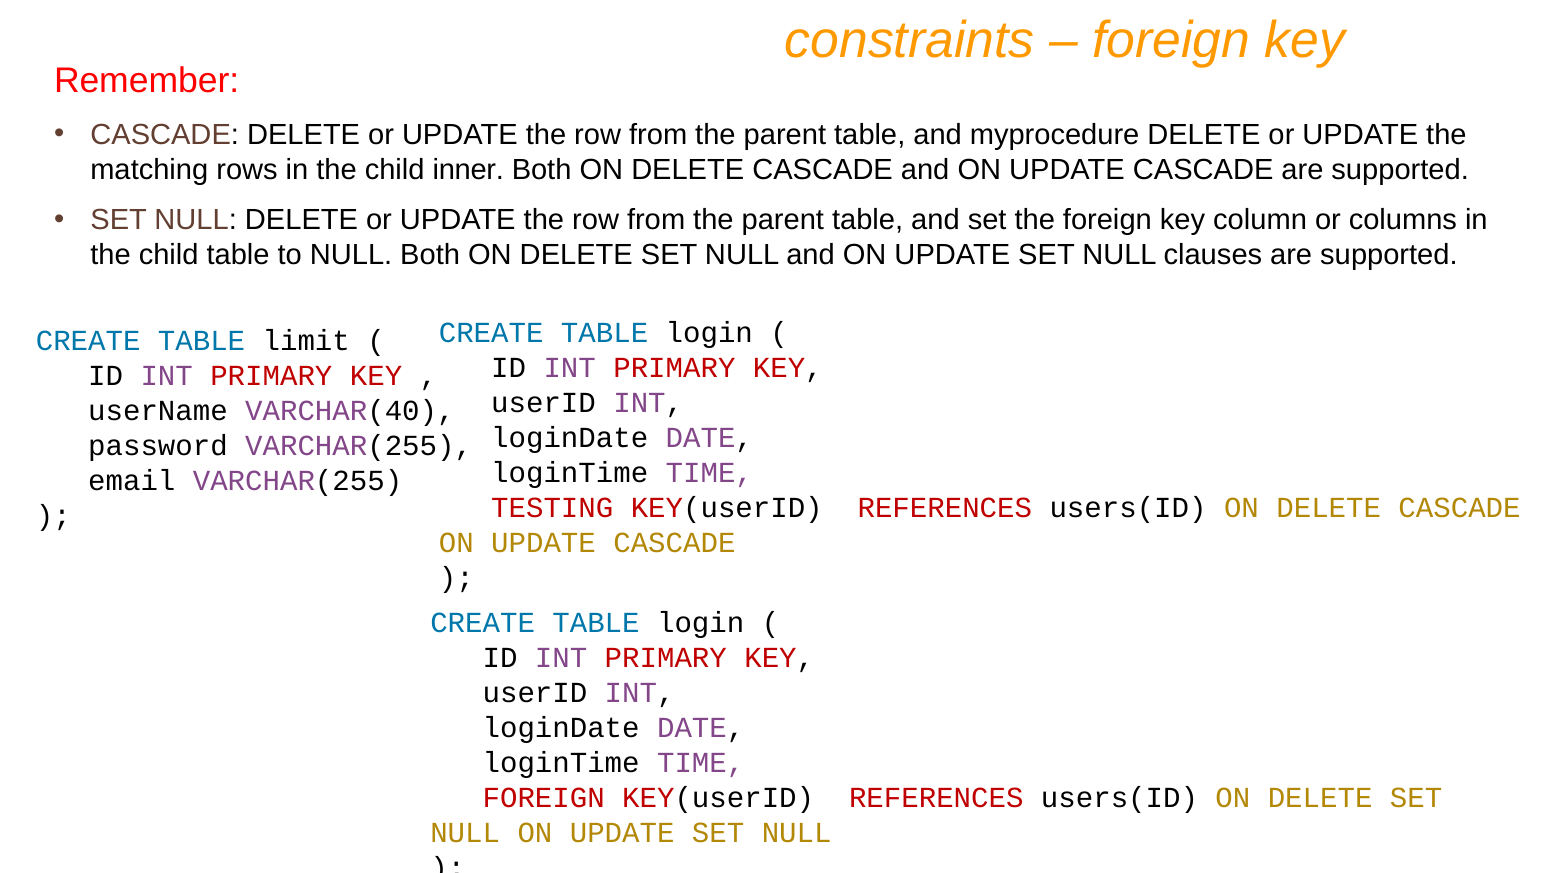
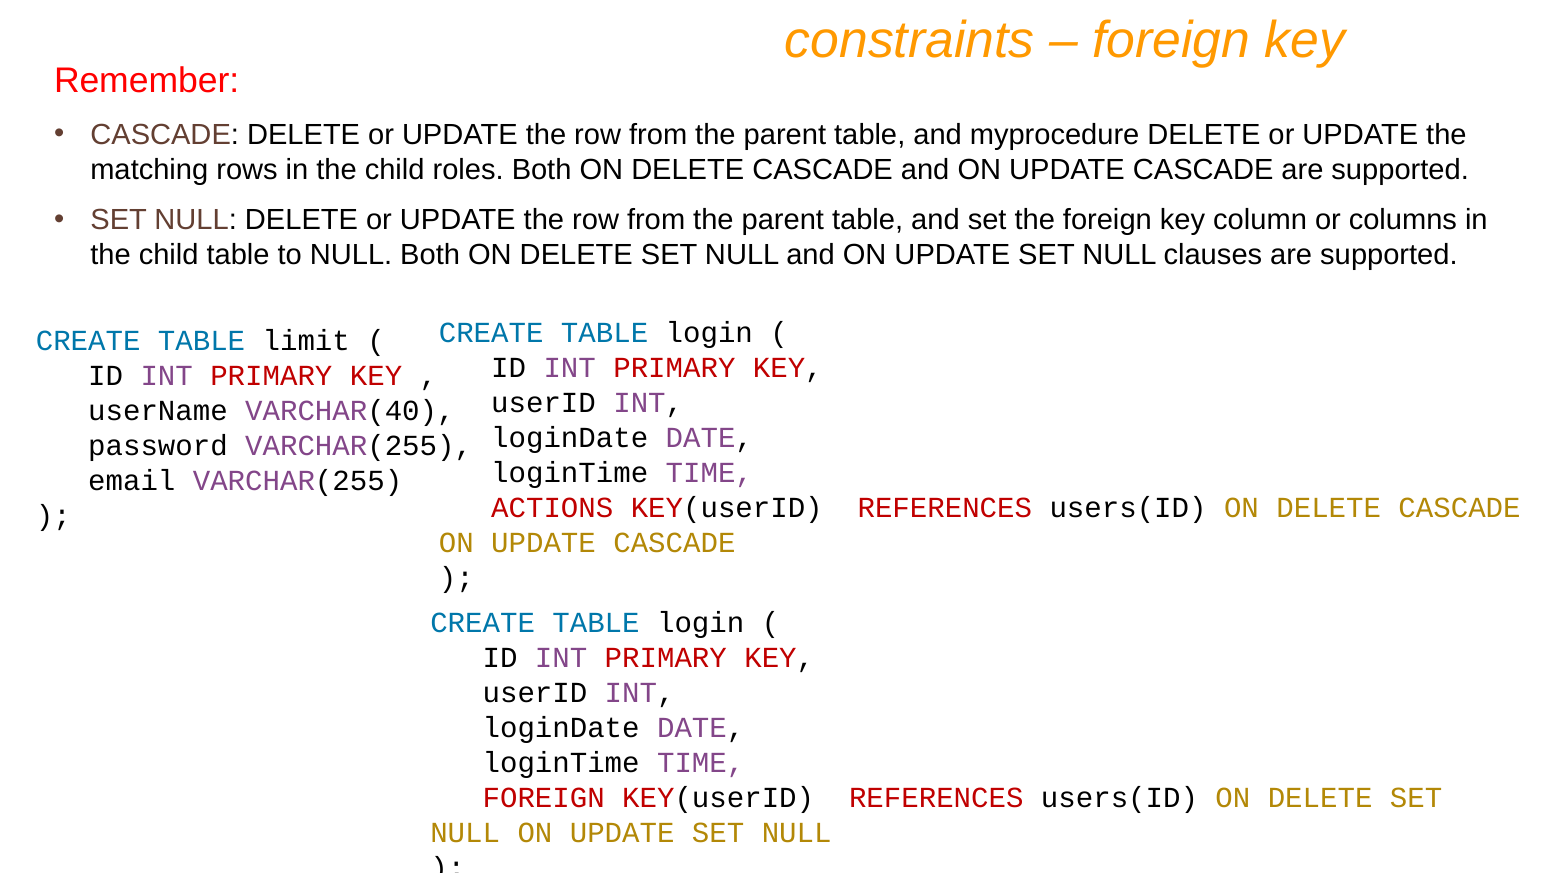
inner: inner -> roles
TESTING: TESTING -> ACTIONS
